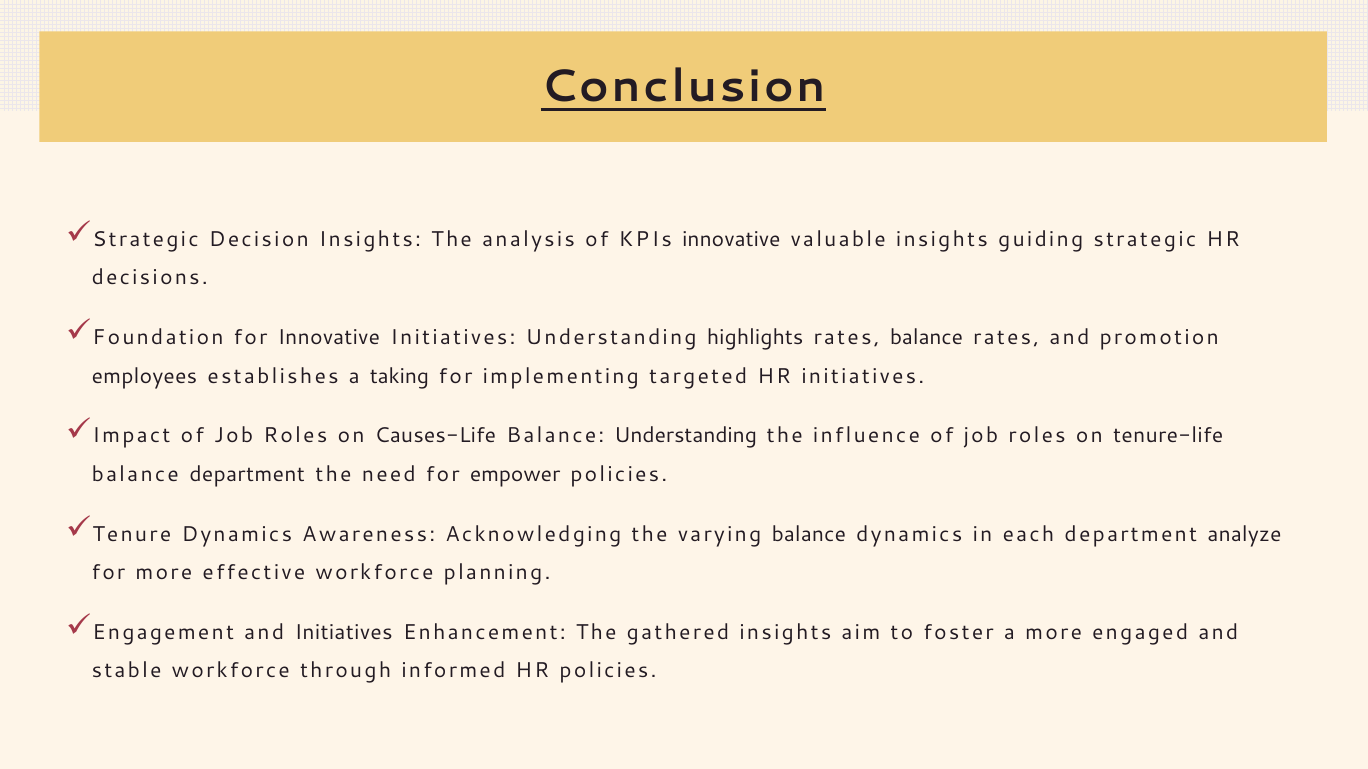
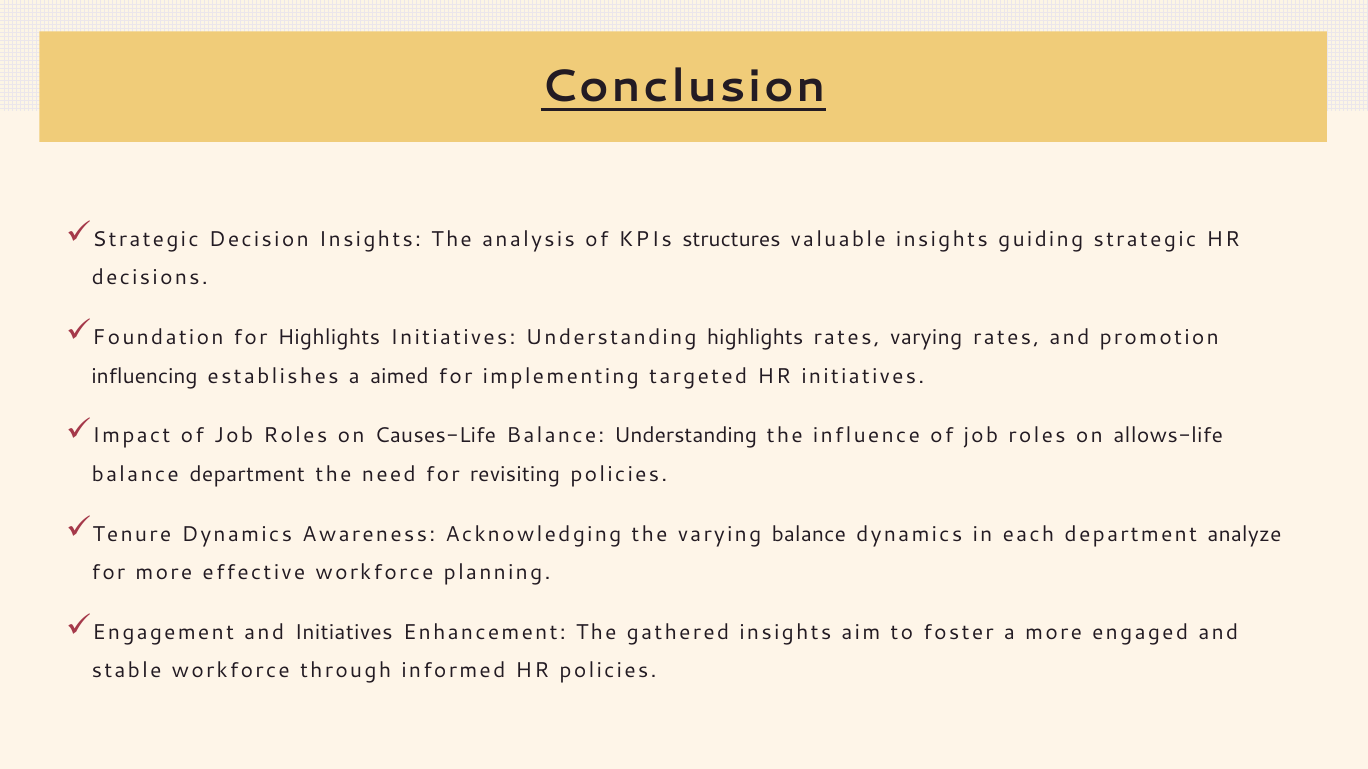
KPIs innovative: innovative -> structures
for Innovative: Innovative -> Highlights
rates balance: balance -> varying
employees: employees -> influencing
taking: taking -> aimed
tenure-life: tenure-life -> allows-life
empower: empower -> revisiting
